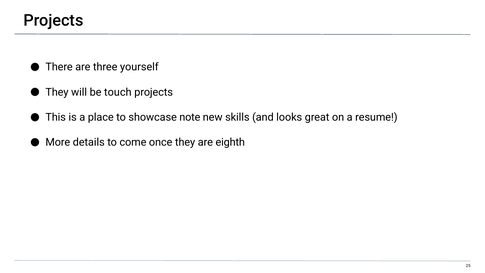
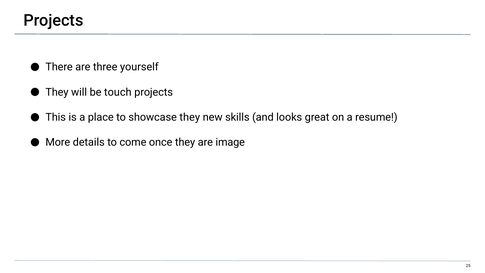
showcase note: note -> they
eighth: eighth -> image
